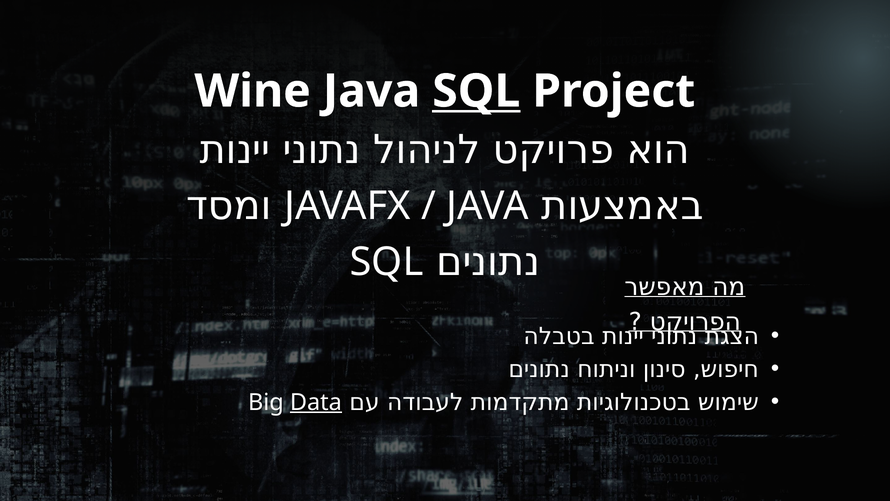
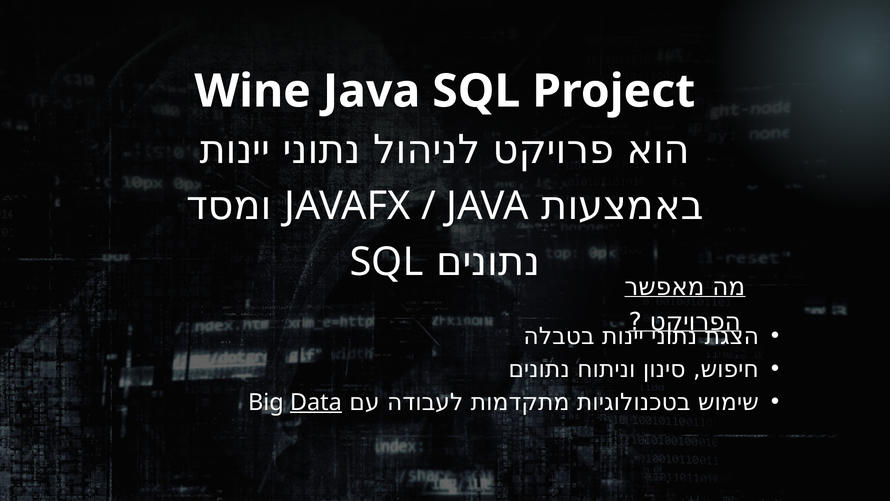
SQL at (476, 91) underline: present -> none
